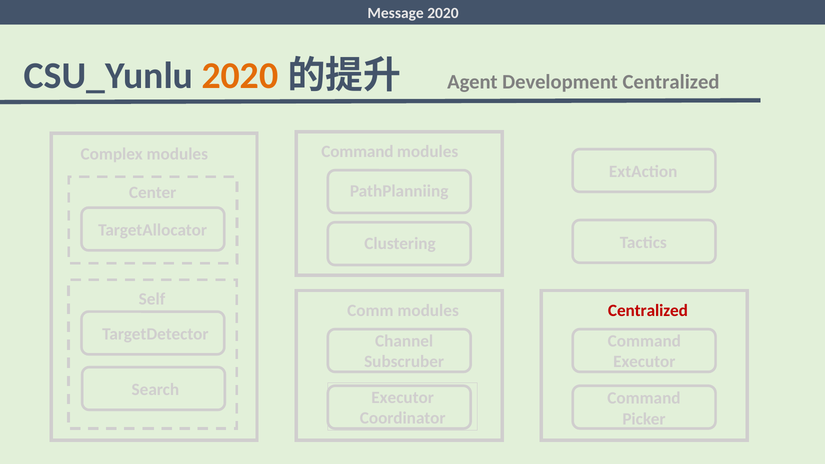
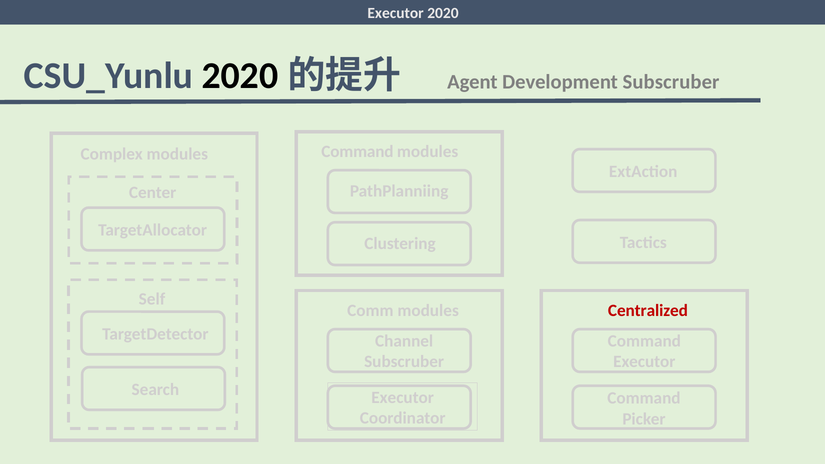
Message at (396, 13): Message -> Executor
2020 at (240, 76) colour: orange -> black
Development Centralized: Centralized -> Subscruber
